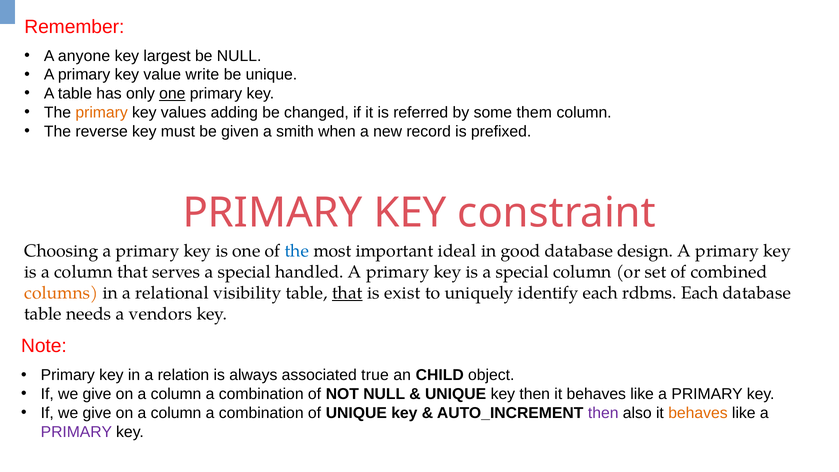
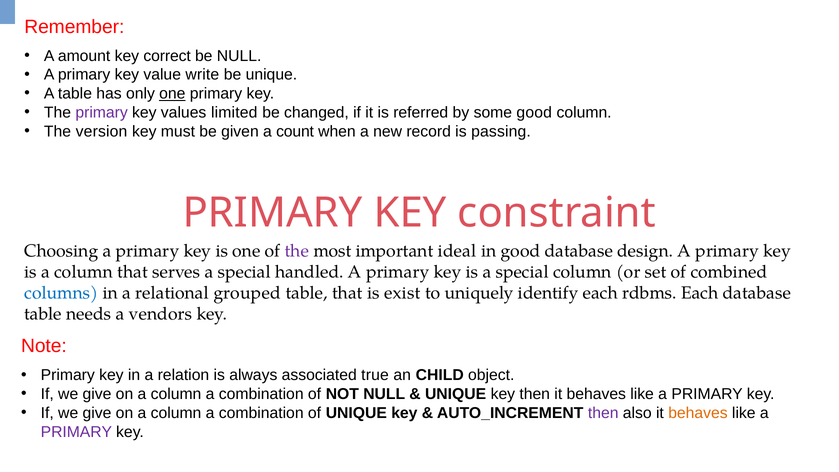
anyone: anyone -> amount
largest: largest -> correct
primary at (102, 113) colour: orange -> purple
adding: adding -> limited
some them: them -> good
reverse: reverse -> version
smith: smith -> count
prefixed: prefixed -> passing
the at (297, 251) colour: blue -> purple
columns colour: orange -> blue
visibility: visibility -> grouped
that at (347, 293) underline: present -> none
